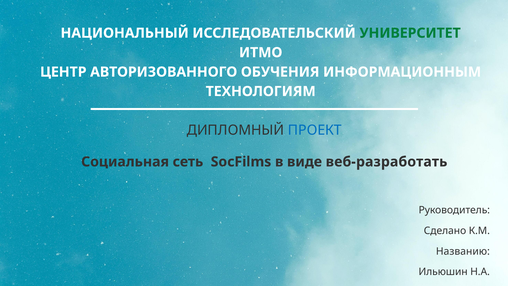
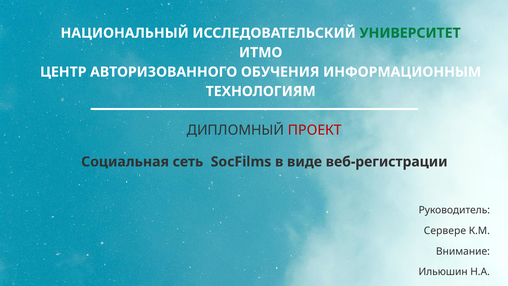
ПРОЕКТ colour: blue -> red
веб-разработать: веб-разработать -> веб-регистрации
Сделано: Сделано -> Сервере
Названию: Названию -> Внимание
